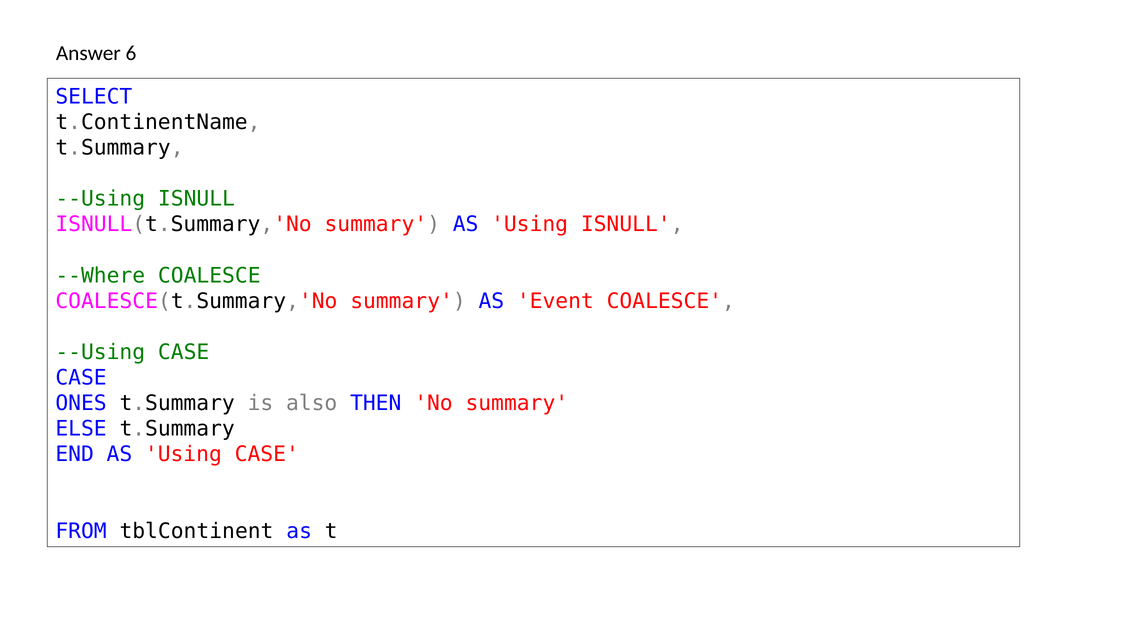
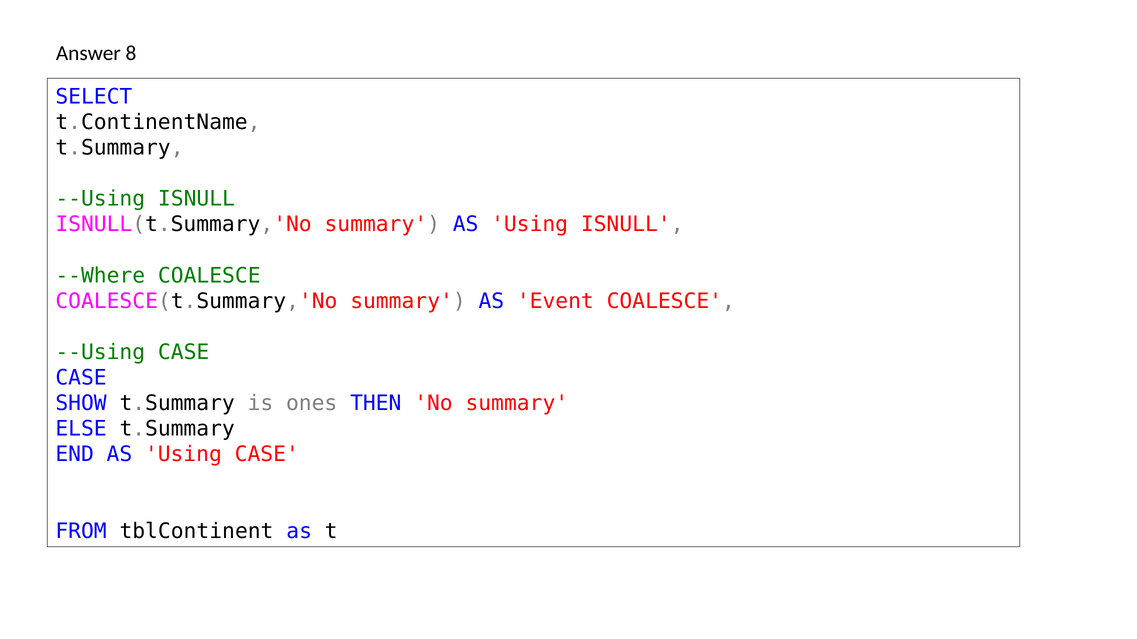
6: 6 -> 8
ONES: ONES -> SHOW
also: also -> ones
